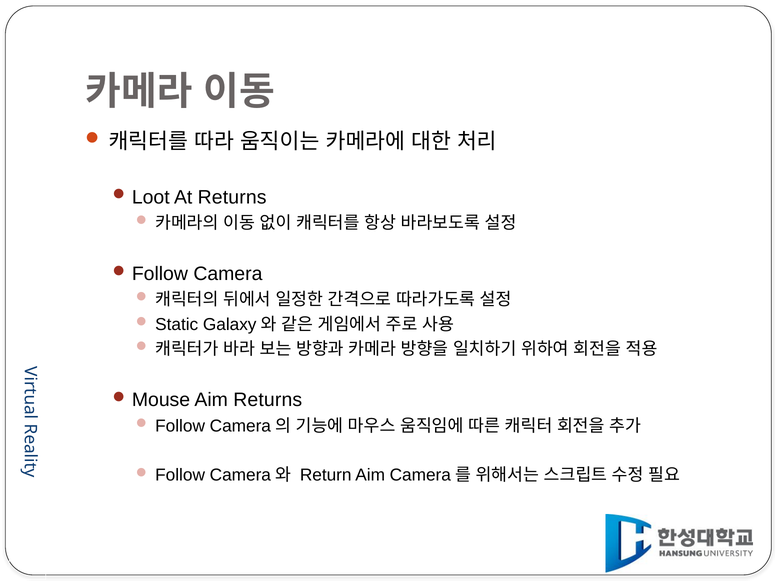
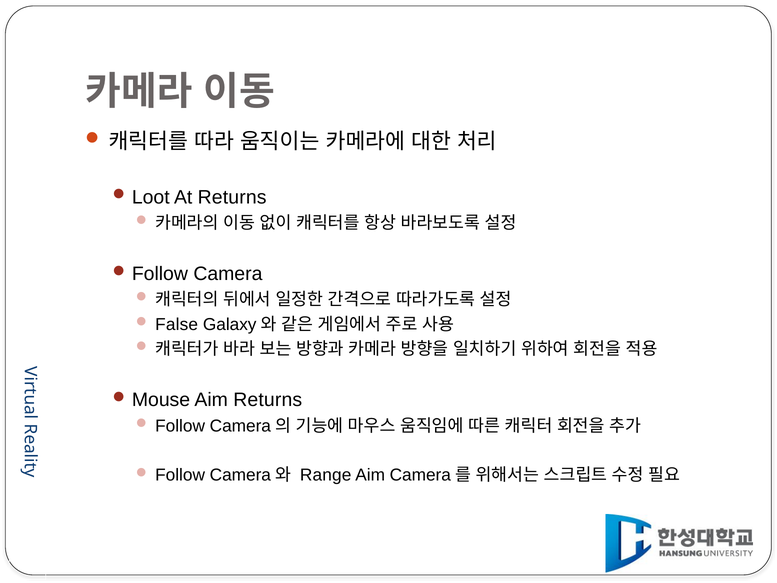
Static: Static -> False
Return: Return -> Range
